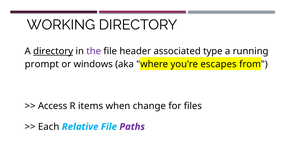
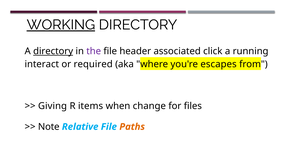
WORKING underline: none -> present
type: type -> click
prompt: prompt -> interact
windows: windows -> required
Access: Access -> Giving
Each: Each -> Note
Paths colour: purple -> orange
